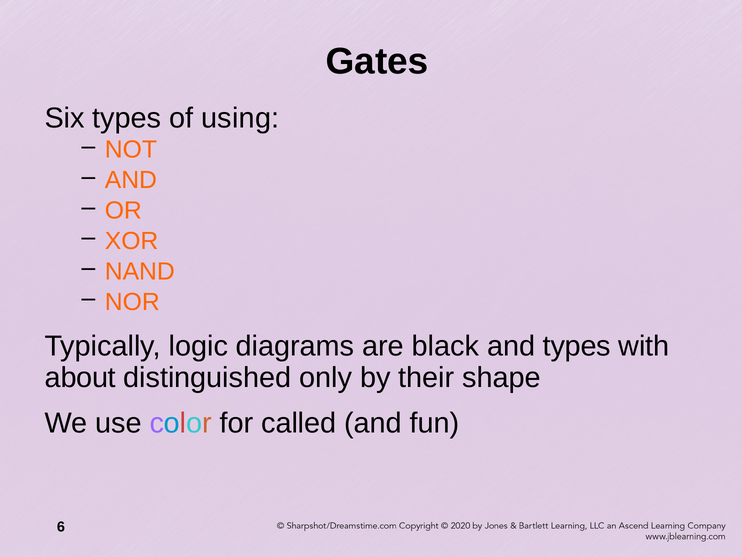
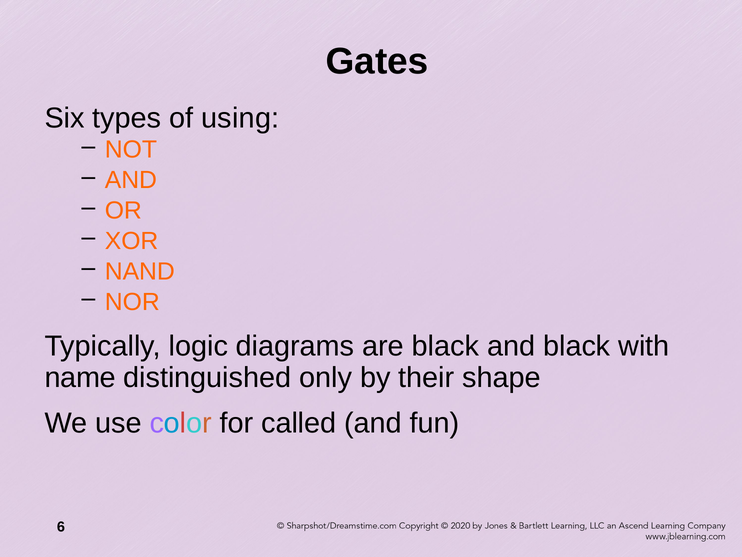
and types: types -> black
about: about -> name
